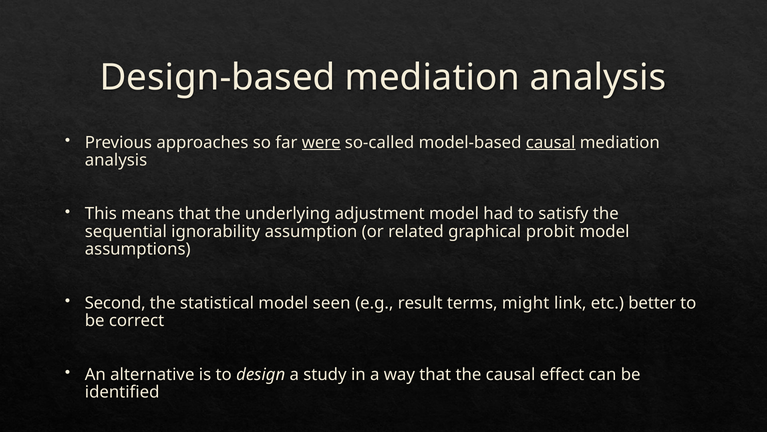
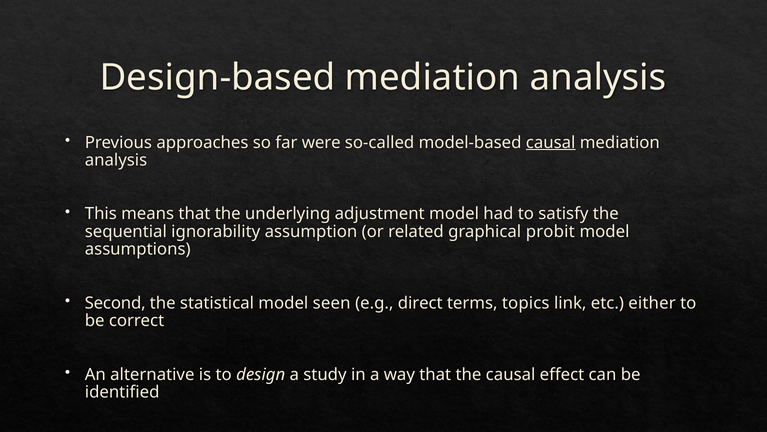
were underline: present -> none
result: result -> direct
might: might -> topics
better: better -> either
